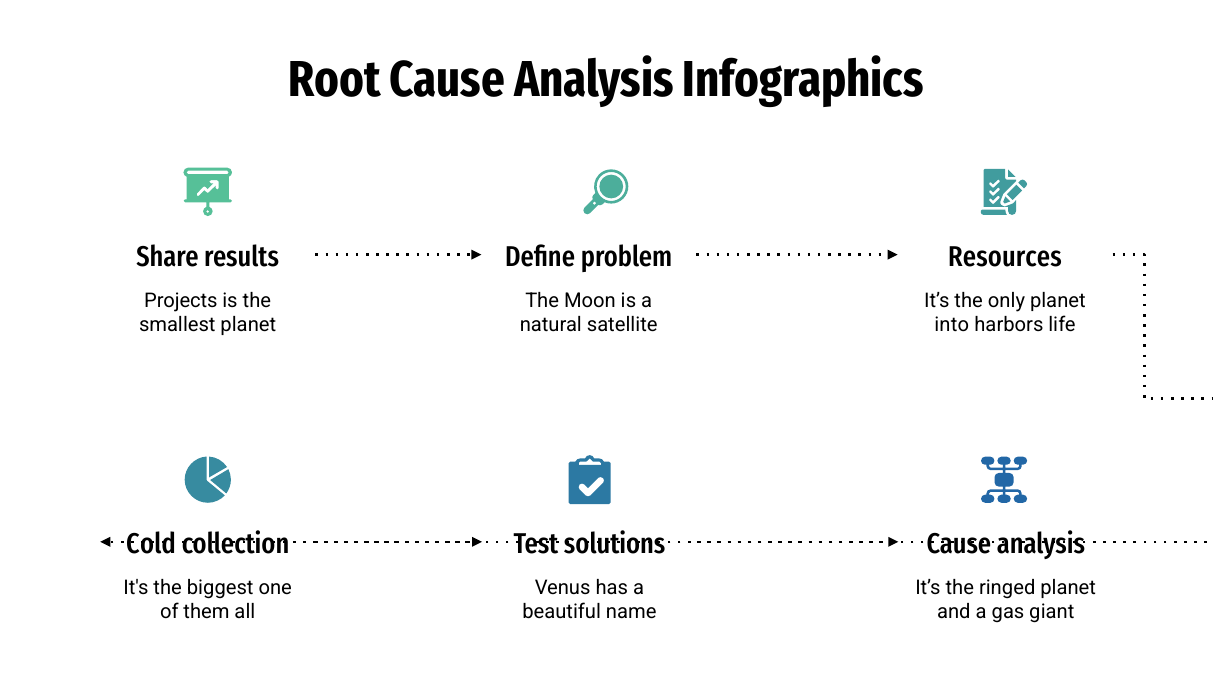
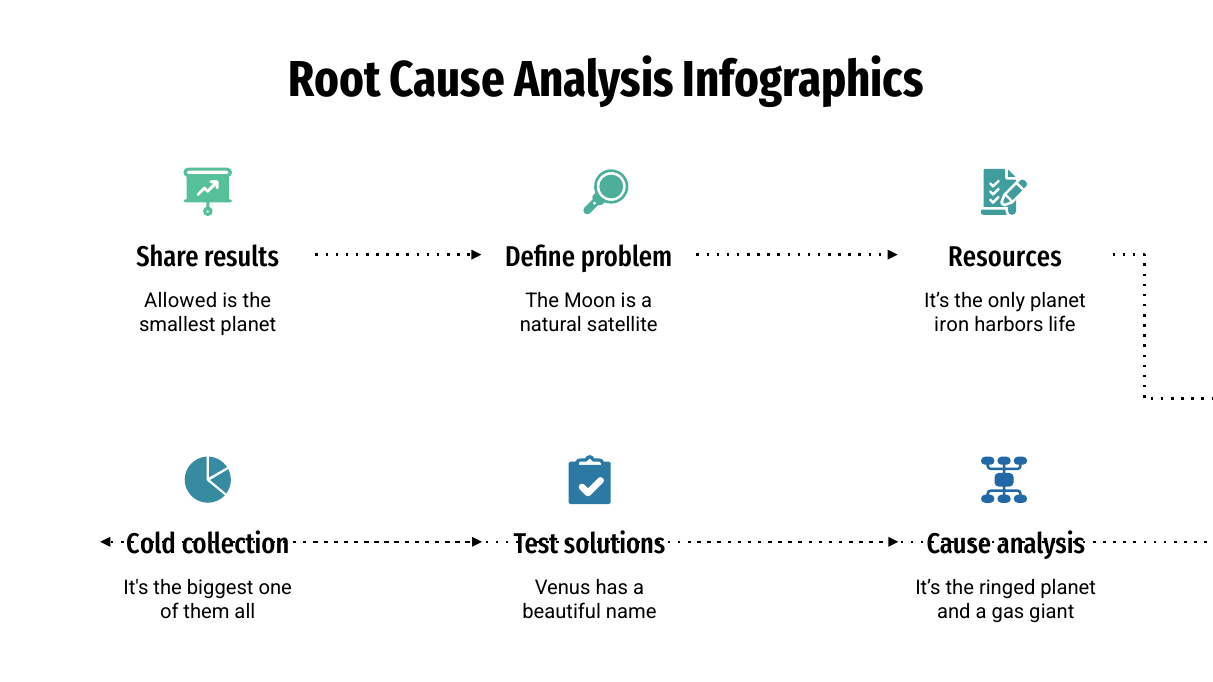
Projects: Projects -> Allowed
into: into -> iron
